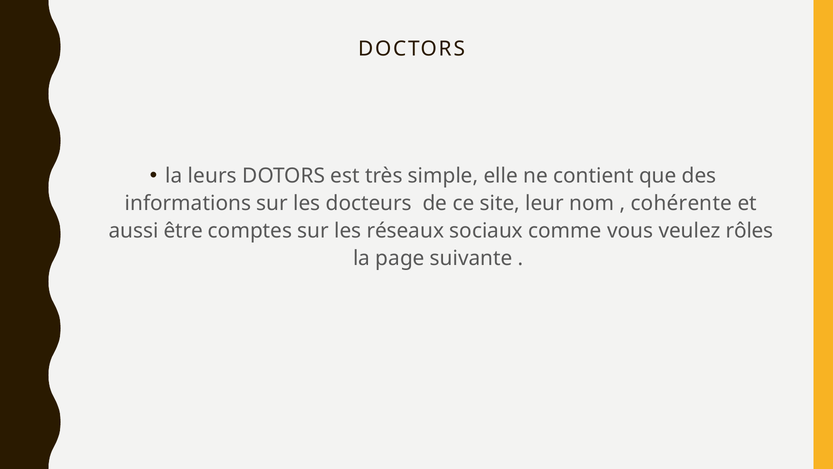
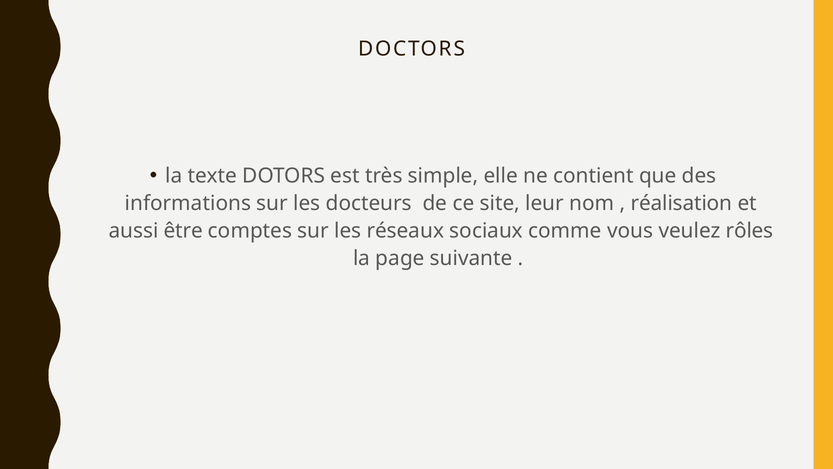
leurs: leurs -> texte
cohérente: cohérente -> réalisation
